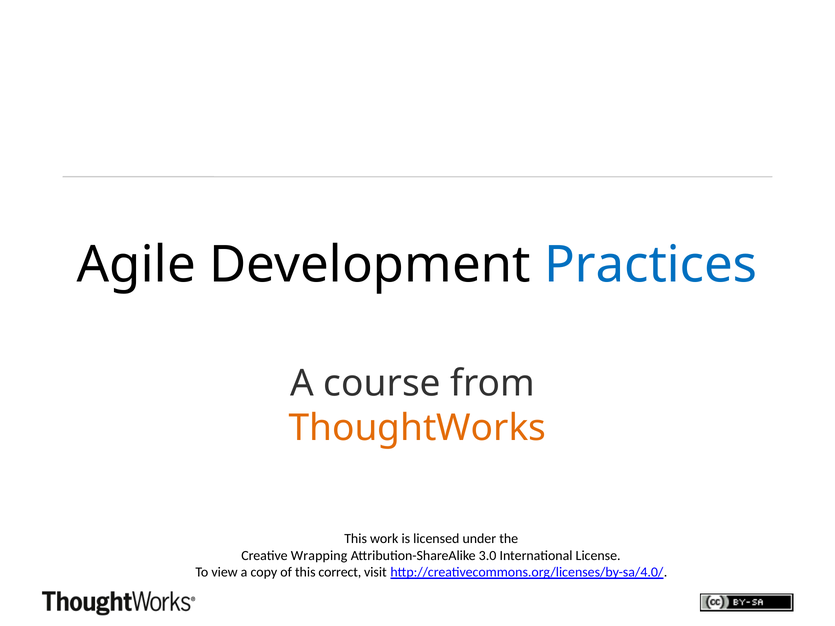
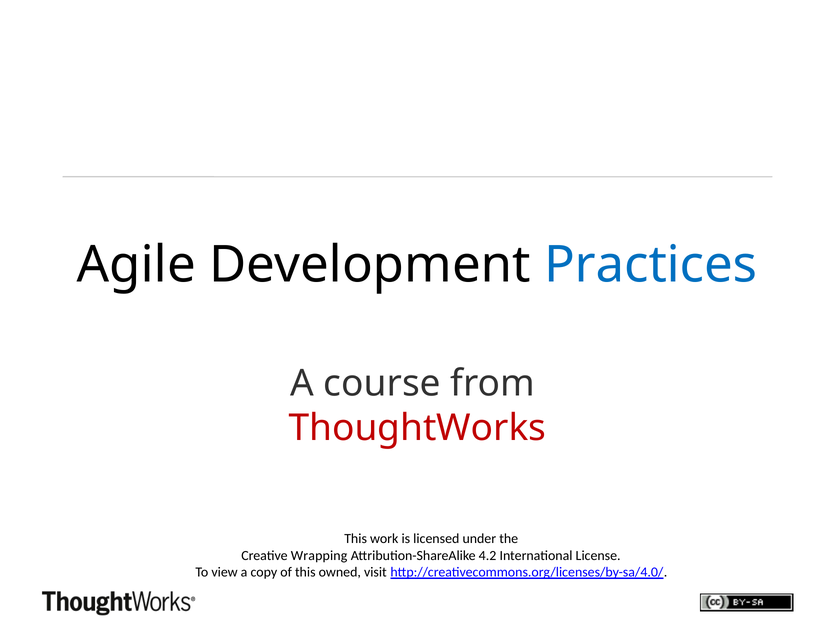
ThoughtWorks colour: orange -> red
3.0: 3.0 -> 4.2
correct: correct -> owned
